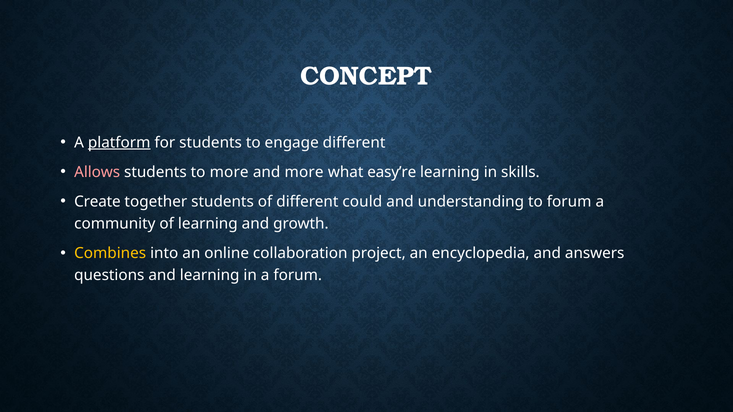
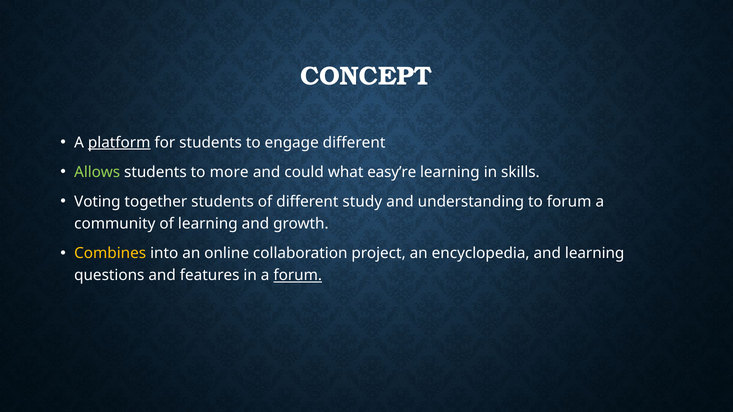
Allows colour: pink -> light green
and more: more -> could
Create: Create -> Voting
could: could -> study
and answers: answers -> learning
and learning: learning -> features
forum at (298, 276) underline: none -> present
